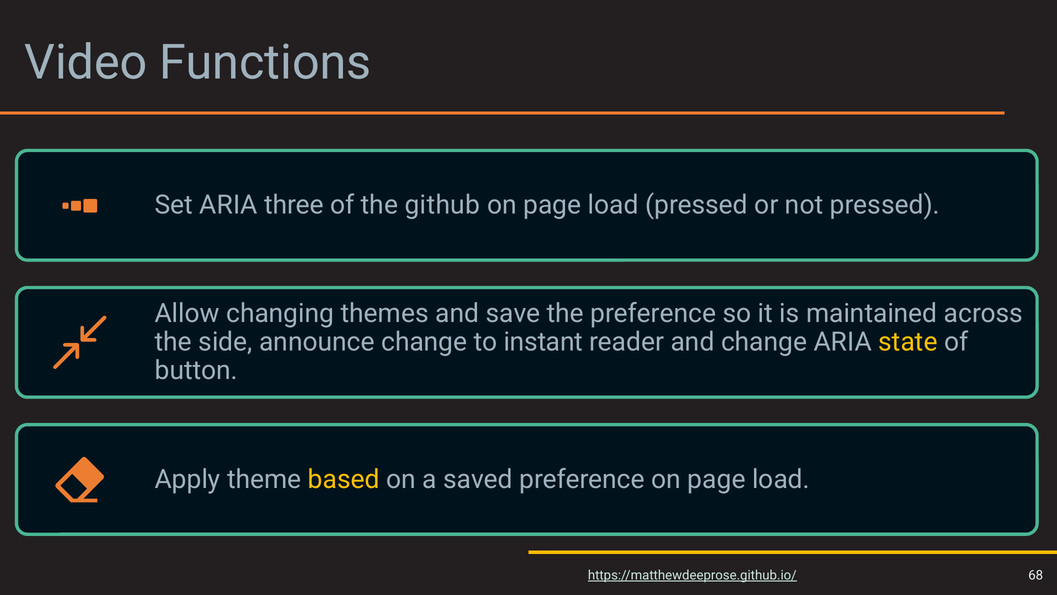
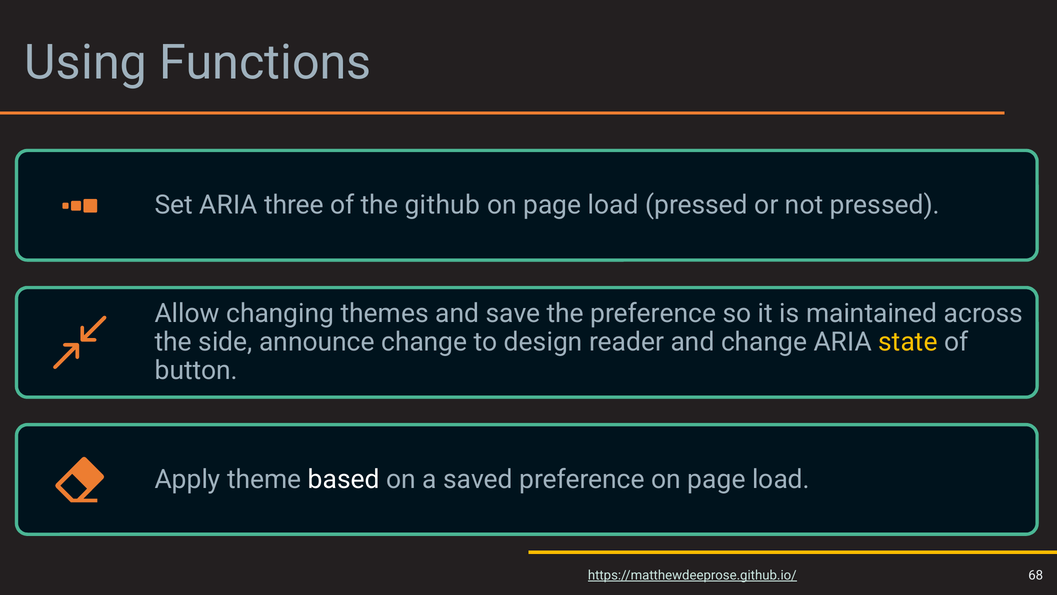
Video: Video -> Using
instant: instant -> design
based colour: yellow -> white
